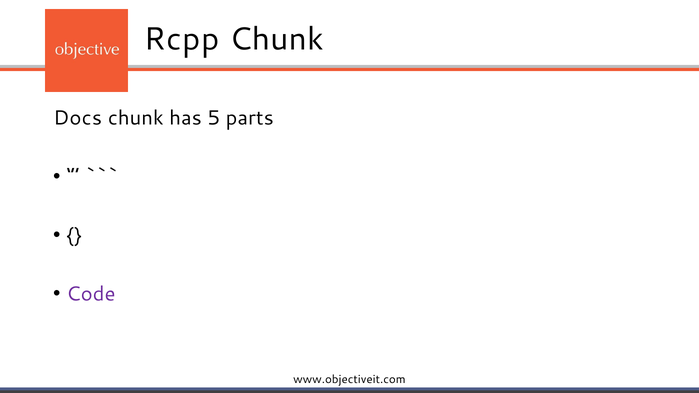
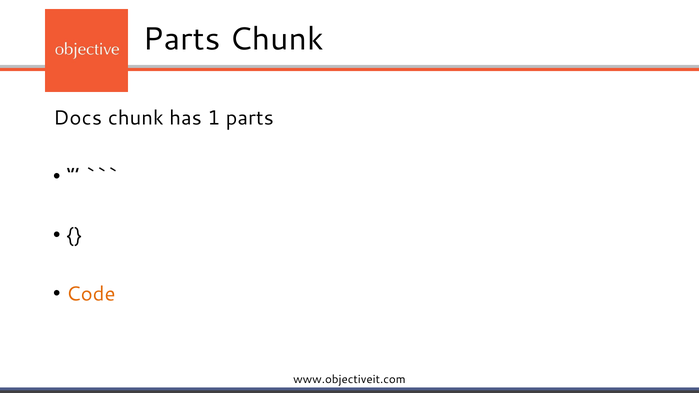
Rcpp at (181, 39): Rcpp -> Parts
5: 5 -> 1
Code colour: purple -> orange
